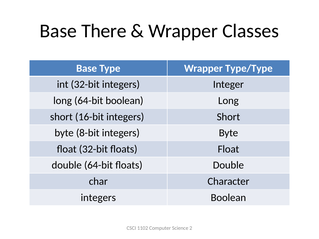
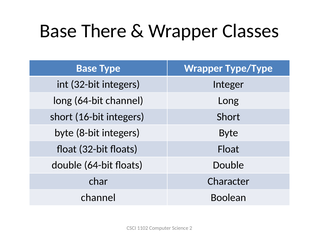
64-bit boolean: boolean -> channel
integers at (98, 198): integers -> channel
